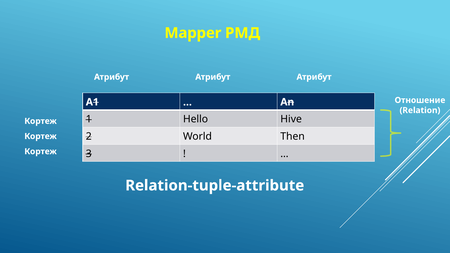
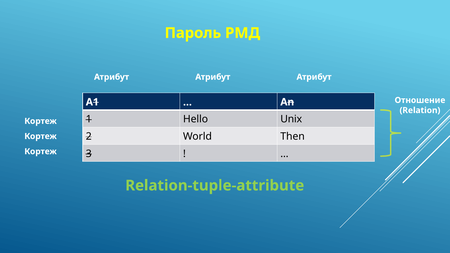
Mapper: Mapper -> Пароль
Hive: Hive -> Unix
Relation-tuple-attribute colour: white -> light green
